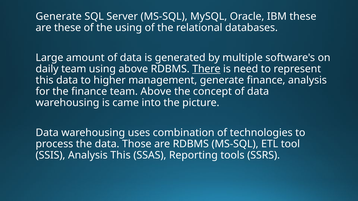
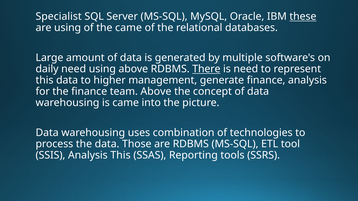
Generate at (59, 17): Generate -> Specialist
these at (303, 17) underline: none -> present
are these: these -> using
the using: using -> came
daily team: team -> need
